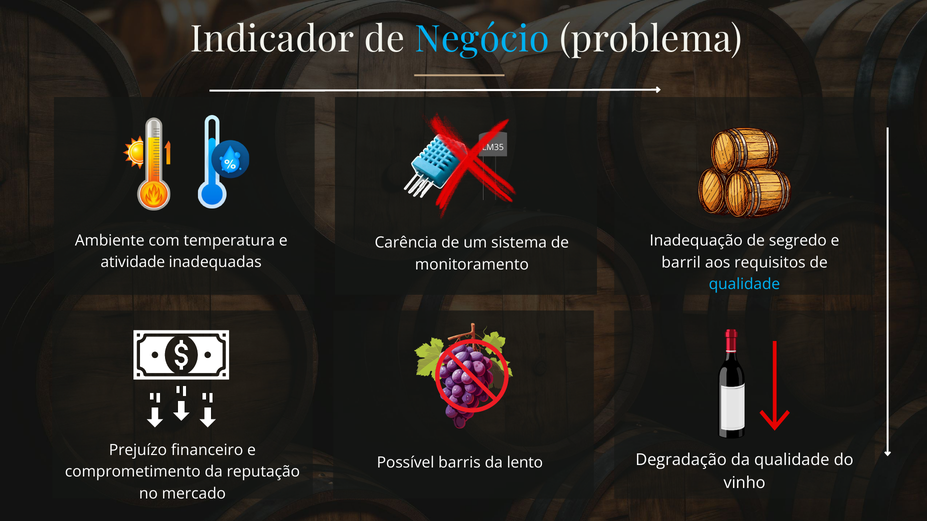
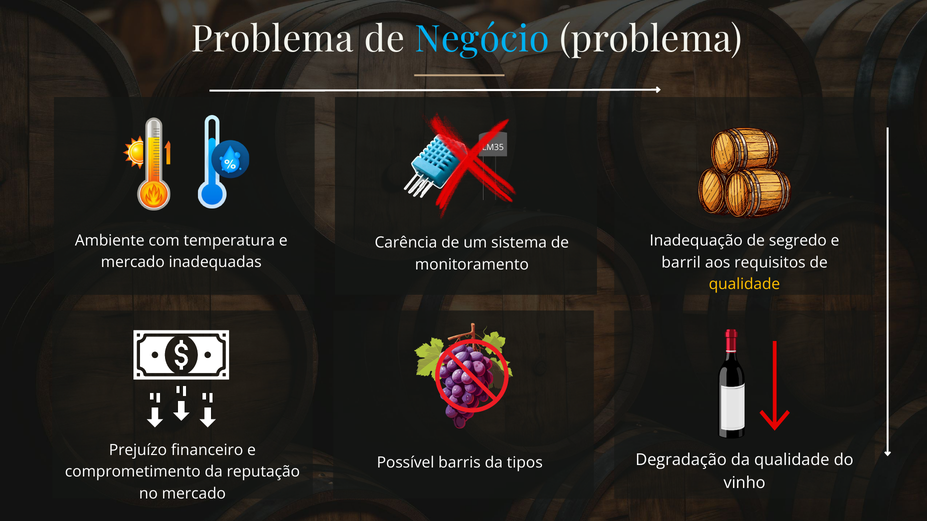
Indicador at (272, 40): Indicador -> Problema
atividade at (133, 263): atividade -> mercado
qualidade at (744, 284) colour: light blue -> yellow
lento: lento -> tipos
